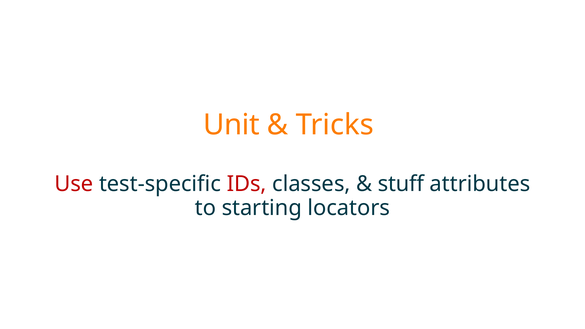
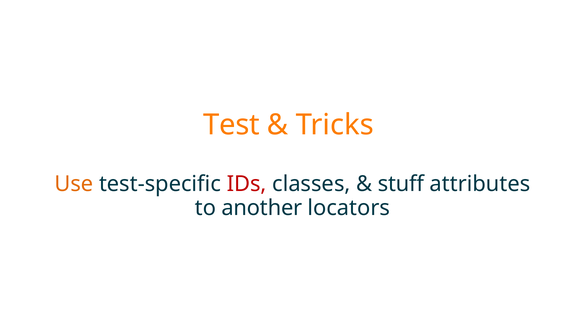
Unit: Unit -> Test
Use colour: red -> orange
starting: starting -> another
